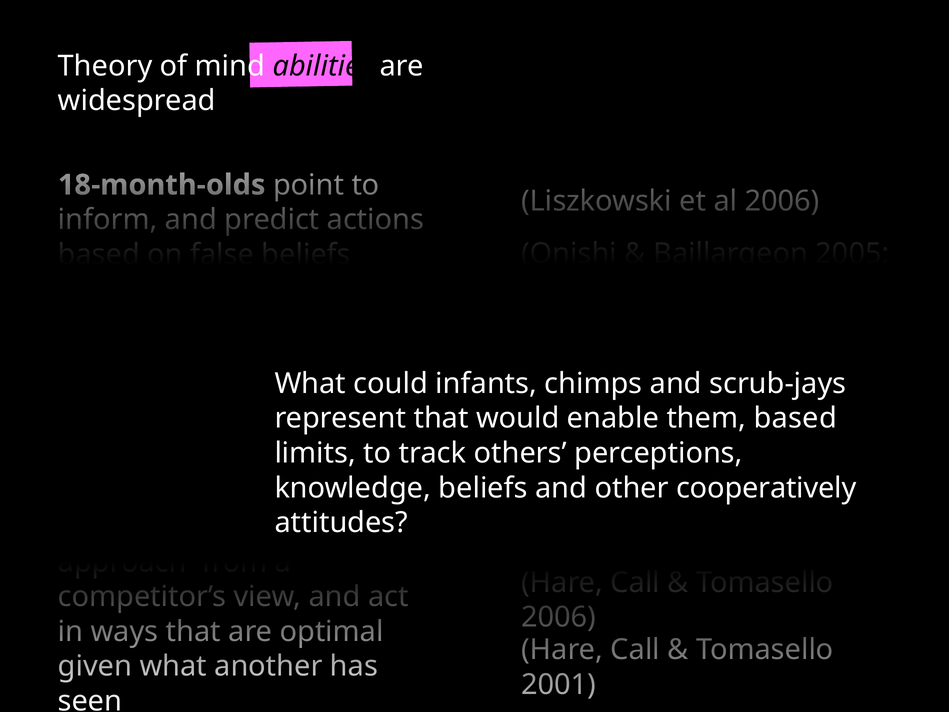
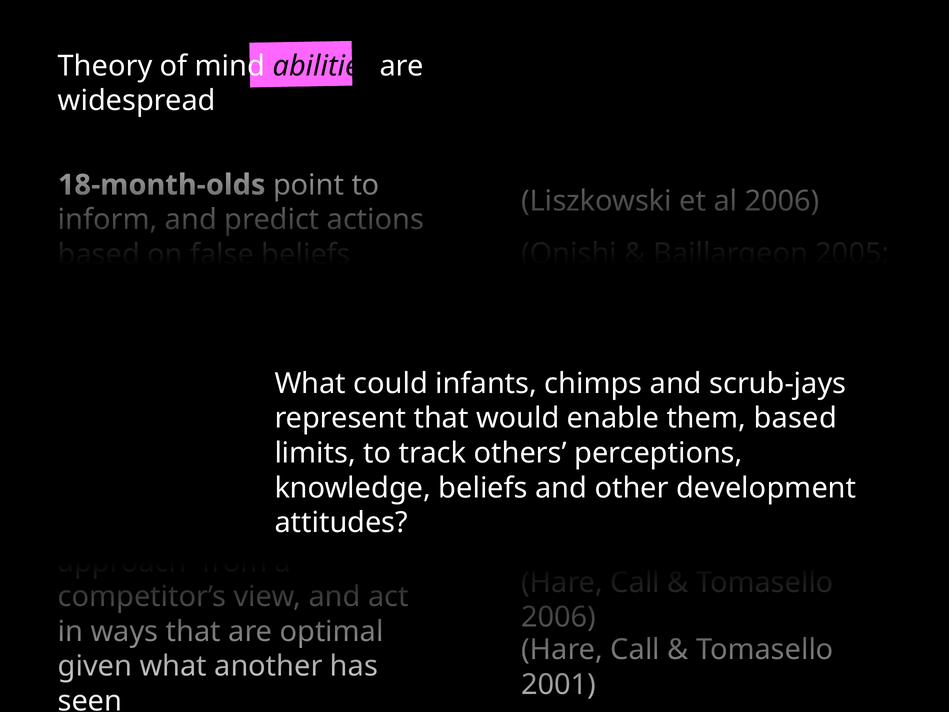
cooperatively: cooperatively -> development
